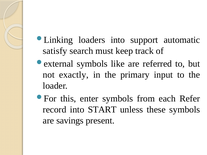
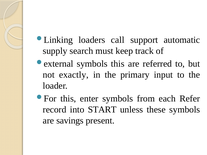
loaders into: into -> call
satisfy: satisfy -> supply
symbols like: like -> this
